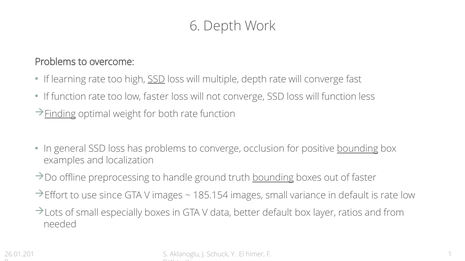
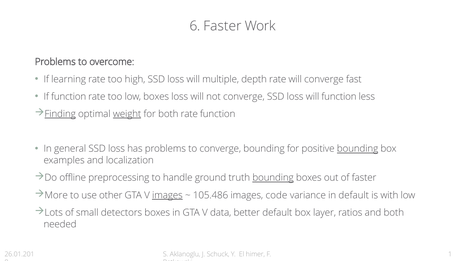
6 Depth: Depth -> Faster
SSD at (156, 79) underline: present -> none
low faster: faster -> boxes
weight underline: none -> present
converge occlusion: occlusion -> bounding
Effort: Effort -> More
since: since -> other
images at (167, 196) underline: none -> present
185.154: 185.154 -> 105.486
images small: small -> code
is rate: rate -> with
especially: especially -> detectors
and from: from -> both
